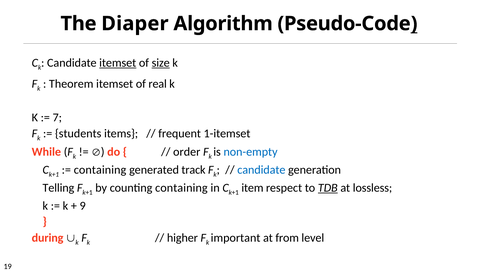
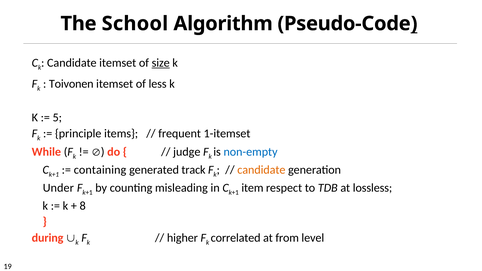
Diaper: Diaper -> School
itemset at (118, 63) underline: present -> none
Theorem: Theorem -> Toivonen
real: real -> less
7: 7 -> 5
students: students -> principle
order: order -> judge
candidate at (261, 170) colour: blue -> orange
Telling: Telling -> Under
counting containing: containing -> misleading
TDB underline: present -> none
9: 9 -> 8
important: important -> correlated
